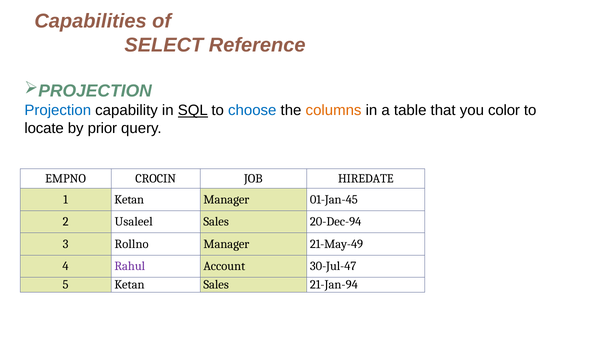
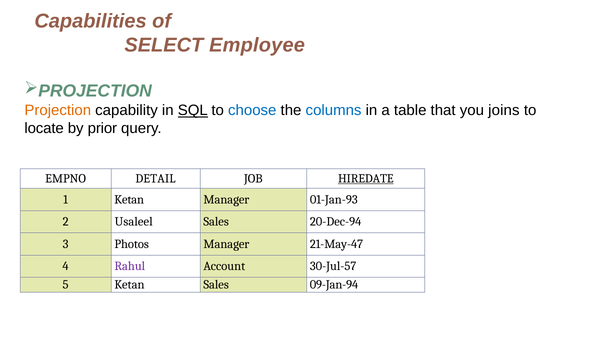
Reference: Reference -> Employee
Projection colour: blue -> orange
columns colour: orange -> blue
color: color -> joins
CROCIN: CROCIN -> DETAIL
HIREDATE underline: none -> present
01-Jan-45: 01-Jan-45 -> 01-Jan-93
Rollno: Rollno -> Photos
21-May-49: 21-May-49 -> 21-May-47
30-Jul-47: 30-Jul-47 -> 30-Jul-57
21-Jan-94: 21-Jan-94 -> 09-Jan-94
